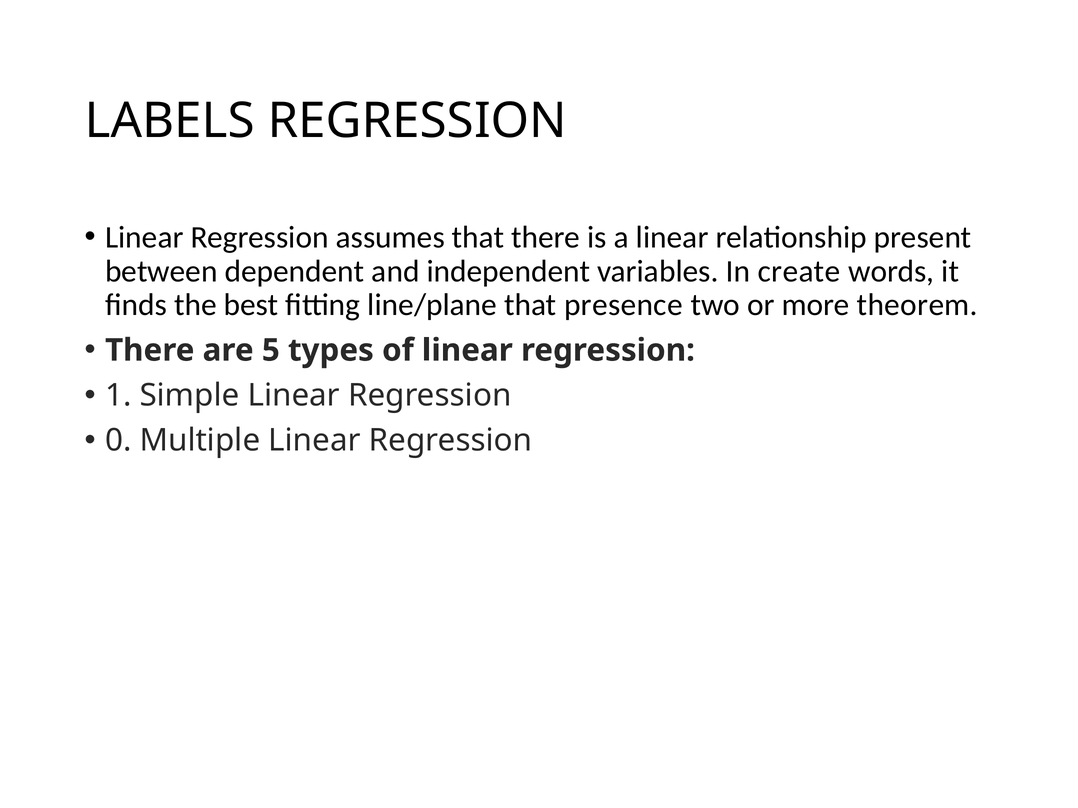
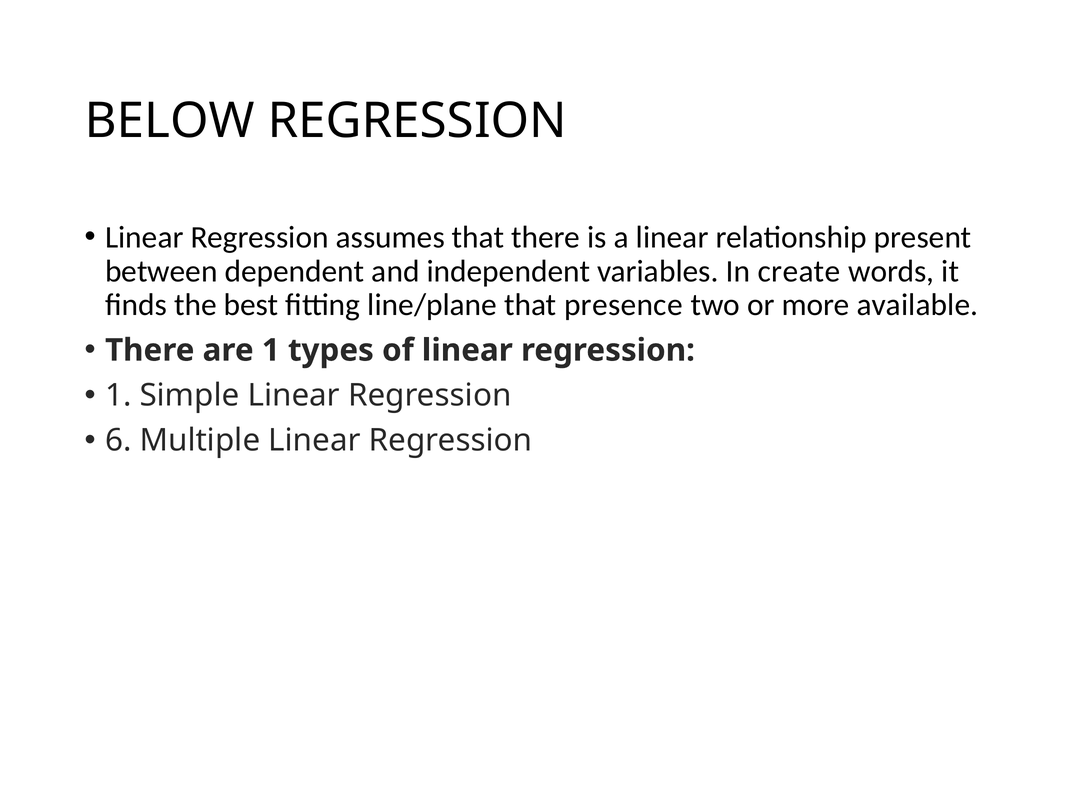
LABELS: LABELS -> BELOW
theorem: theorem -> available
are 5: 5 -> 1
0: 0 -> 6
